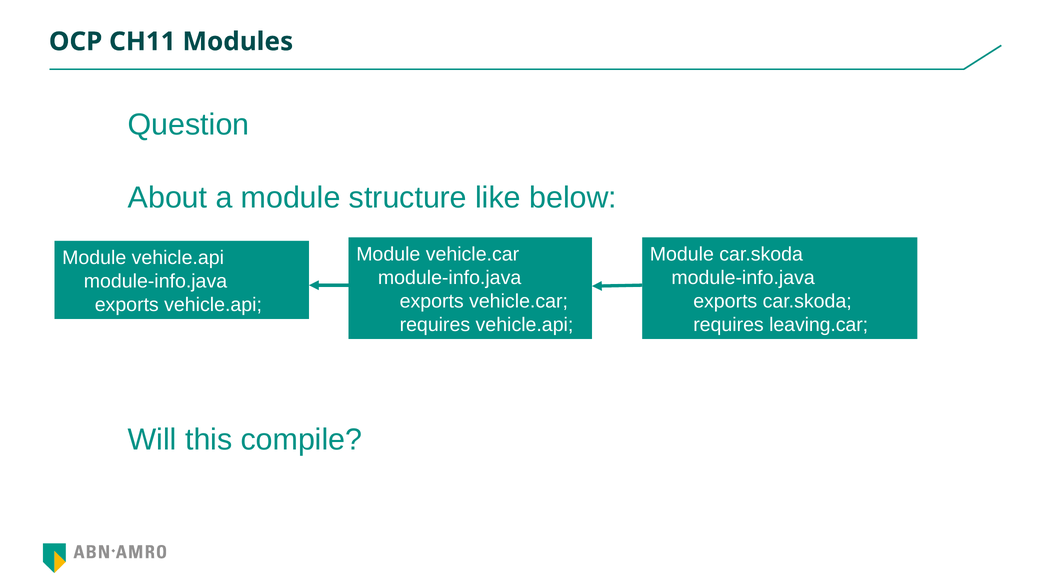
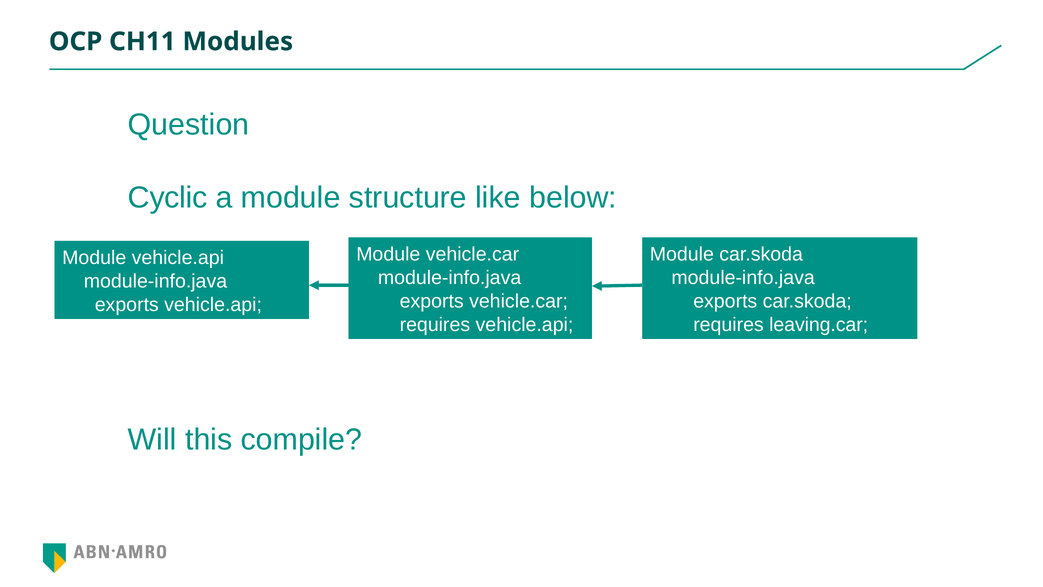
About: About -> Cyclic
